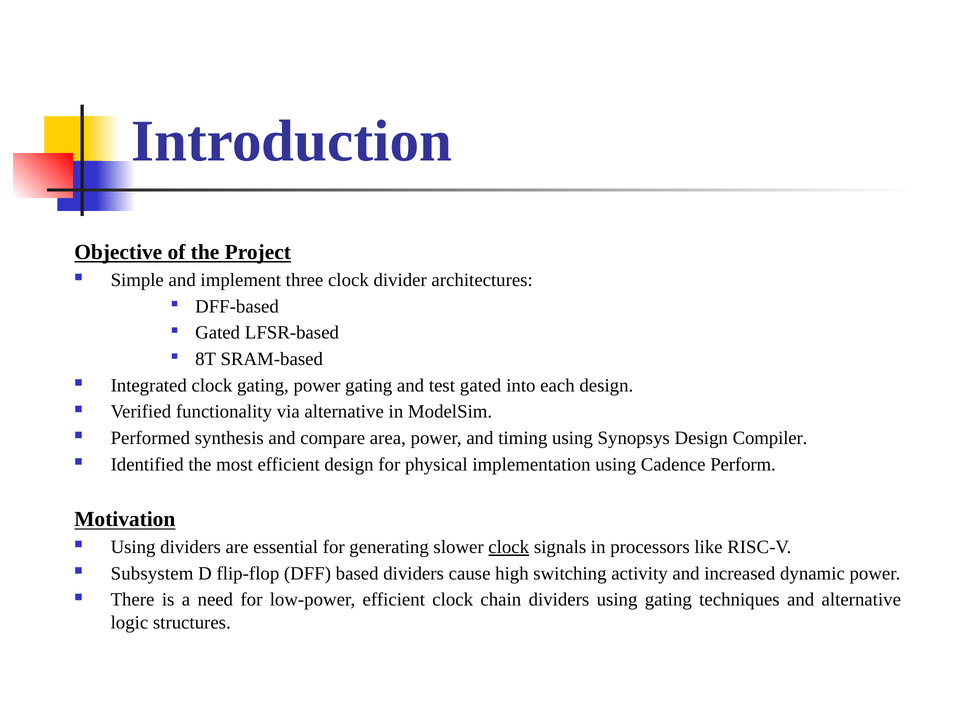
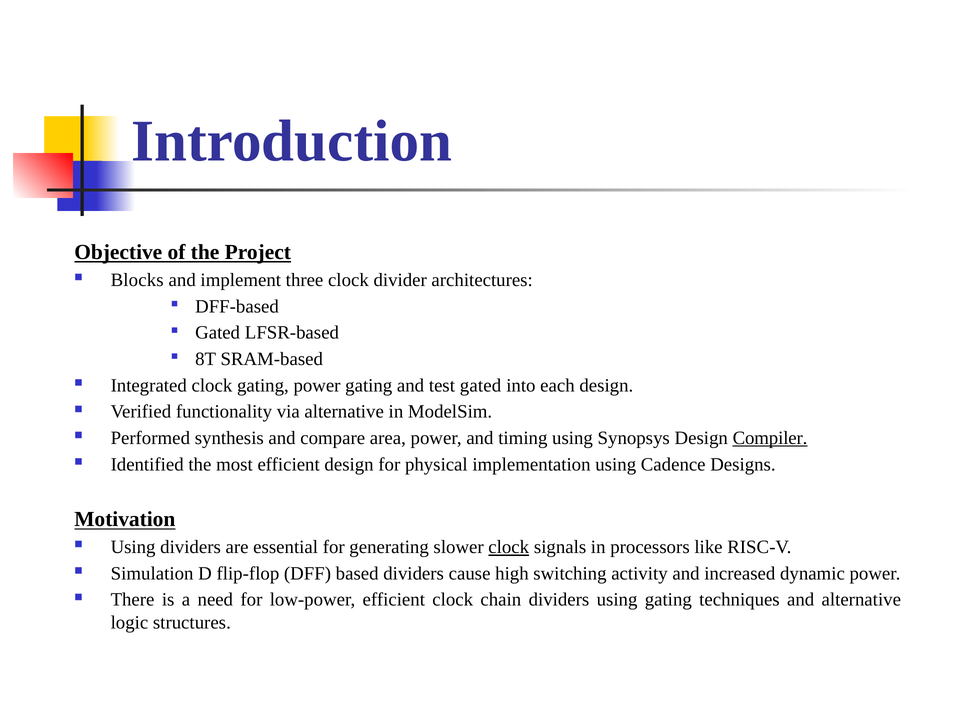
Simple: Simple -> Blocks
Compiler underline: none -> present
Perform: Perform -> Designs
Subsystem: Subsystem -> Simulation
